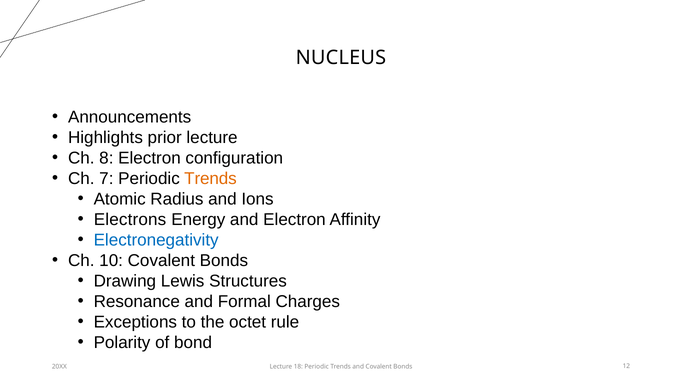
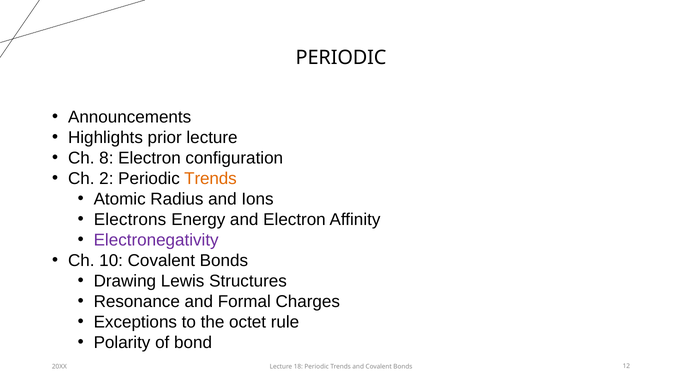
NUCLEUS at (341, 57): NUCLEUS -> PERIODIC
7: 7 -> 2
Electronegativity colour: blue -> purple
